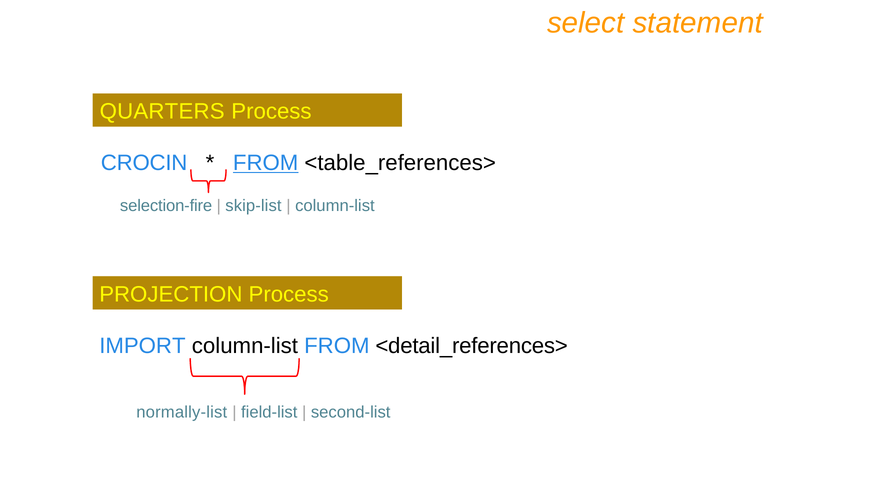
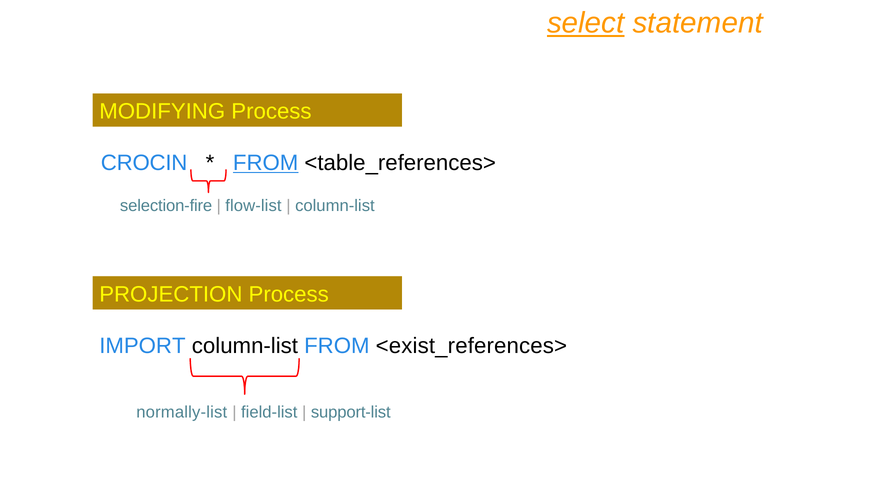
select underline: none -> present
QUARTERS: QUARTERS -> MODIFYING
skip-list: skip-list -> flow-list
<detail_references>: <detail_references> -> <exist_references>
second-list: second-list -> support-list
